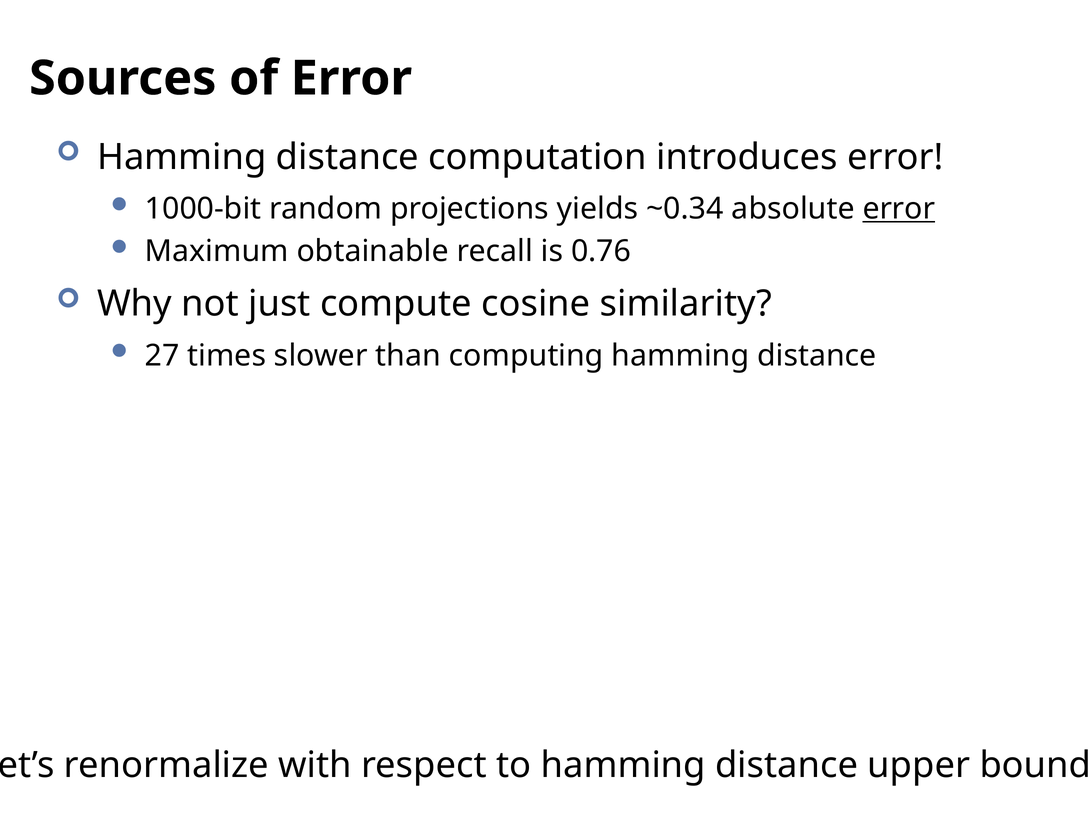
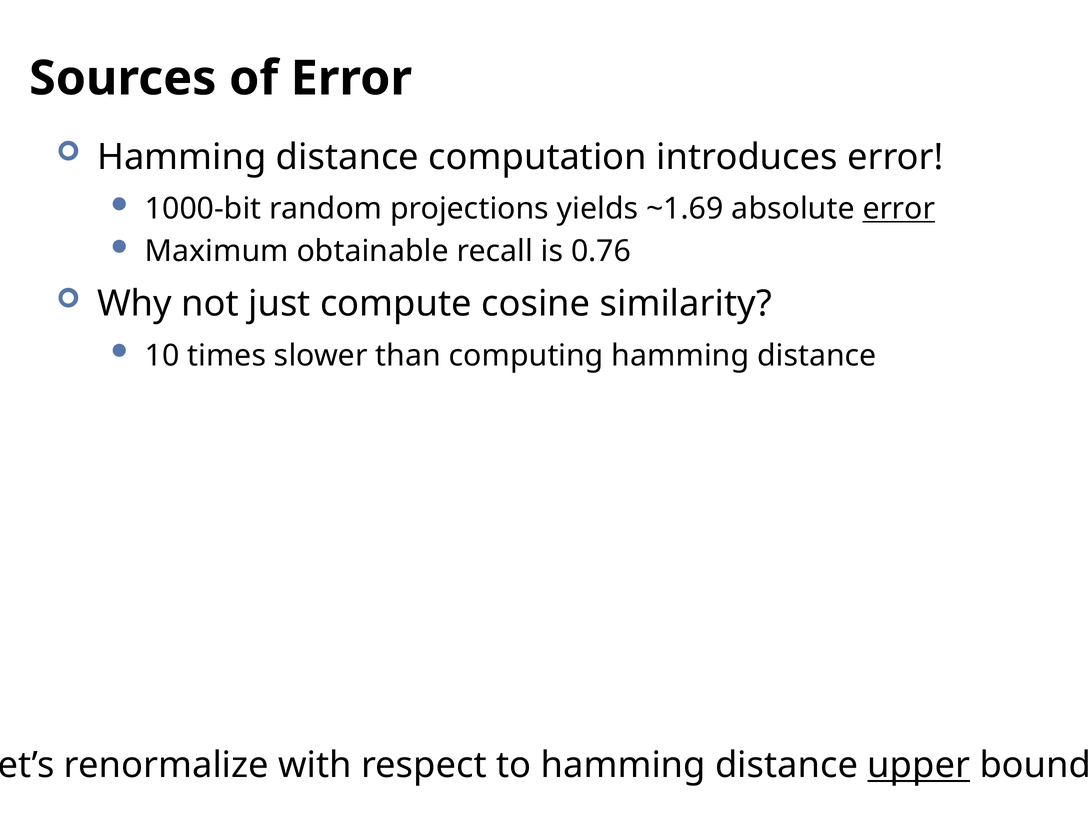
~0.34: ~0.34 -> ~1.69
27: 27 -> 10
upper underline: none -> present
